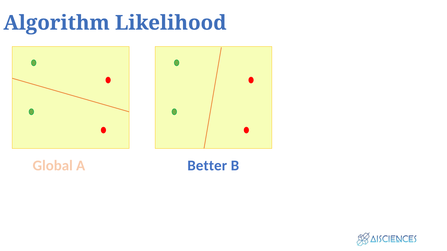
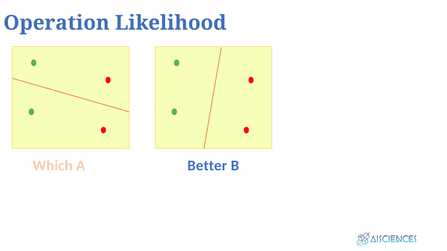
Algorithm: Algorithm -> Operation
Global: Global -> Which
